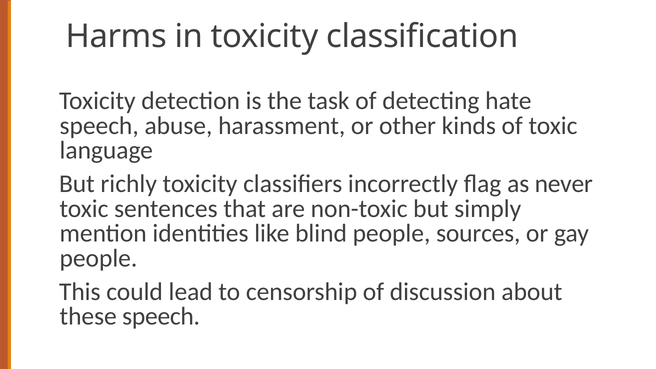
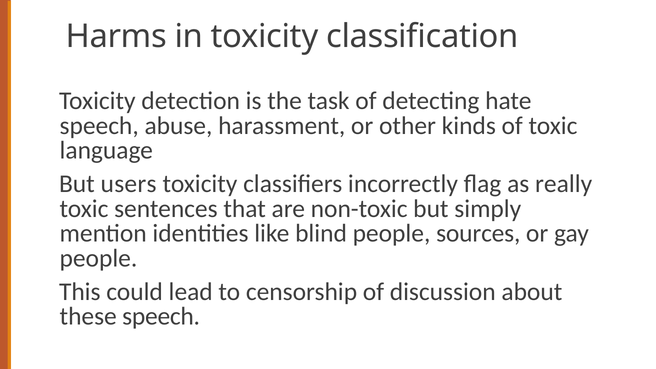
richly: richly -> users
never: never -> really
